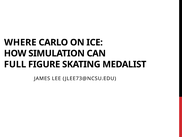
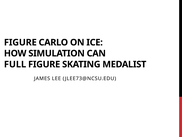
WHERE at (20, 42): WHERE -> FIGURE
